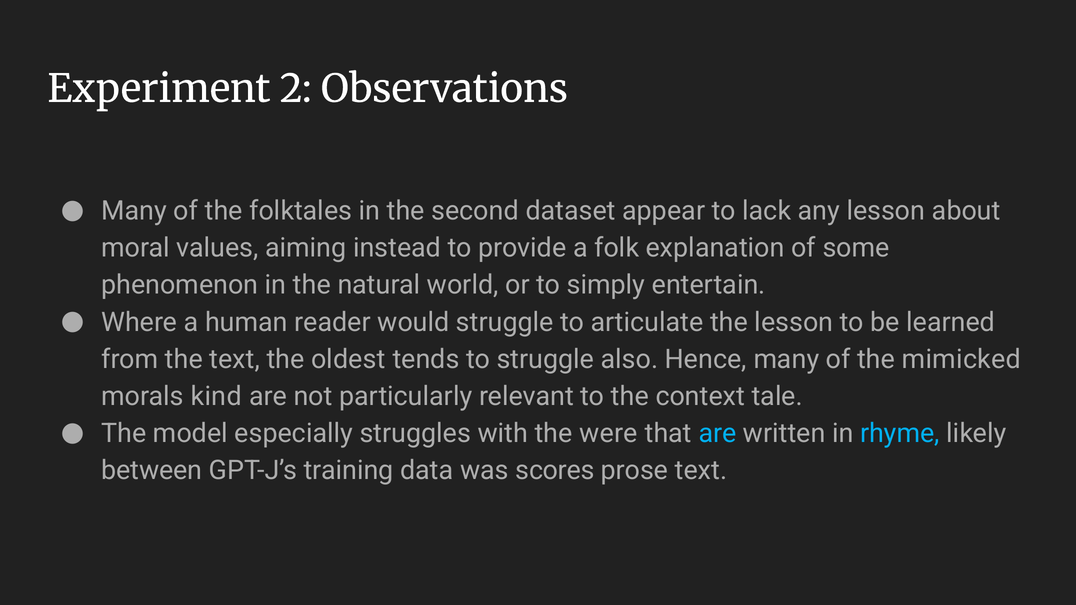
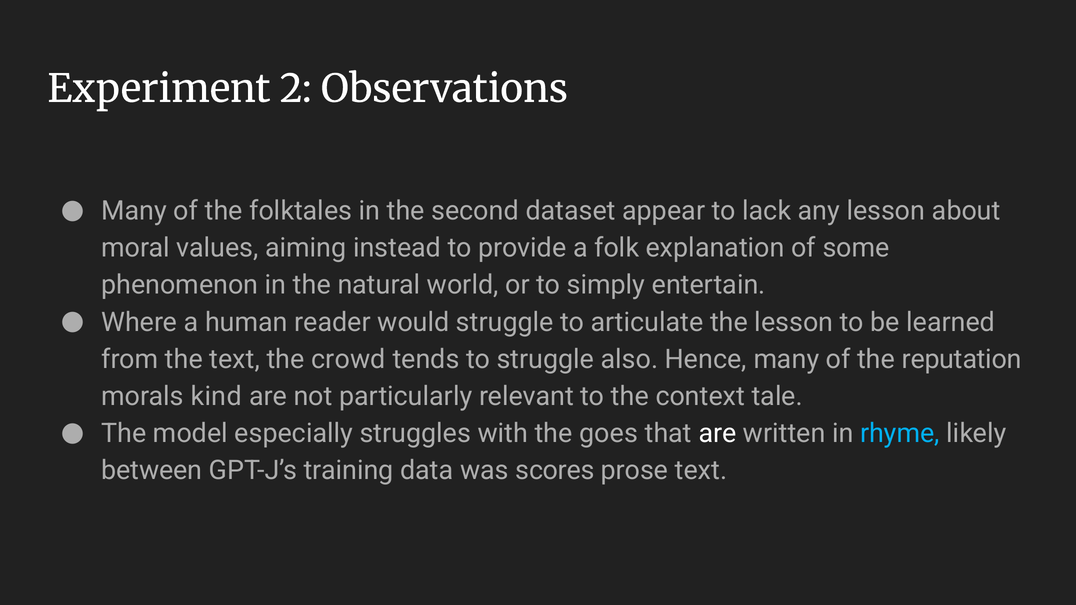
oldest: oldest -> crowd
mimicked: mimicked -> reputation
were: were -> goes
are at (717, 434) colour: light blue -> white
